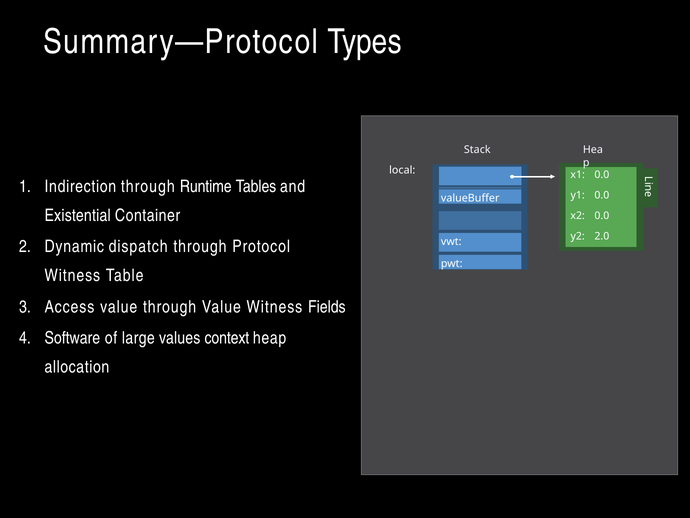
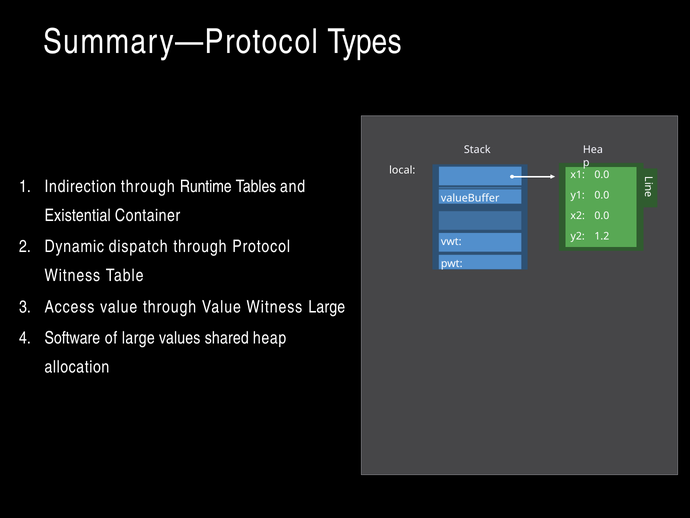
2.0: 2.0 -> 1.2
Witness Fields: Fields -> Large
context: context -> shared
